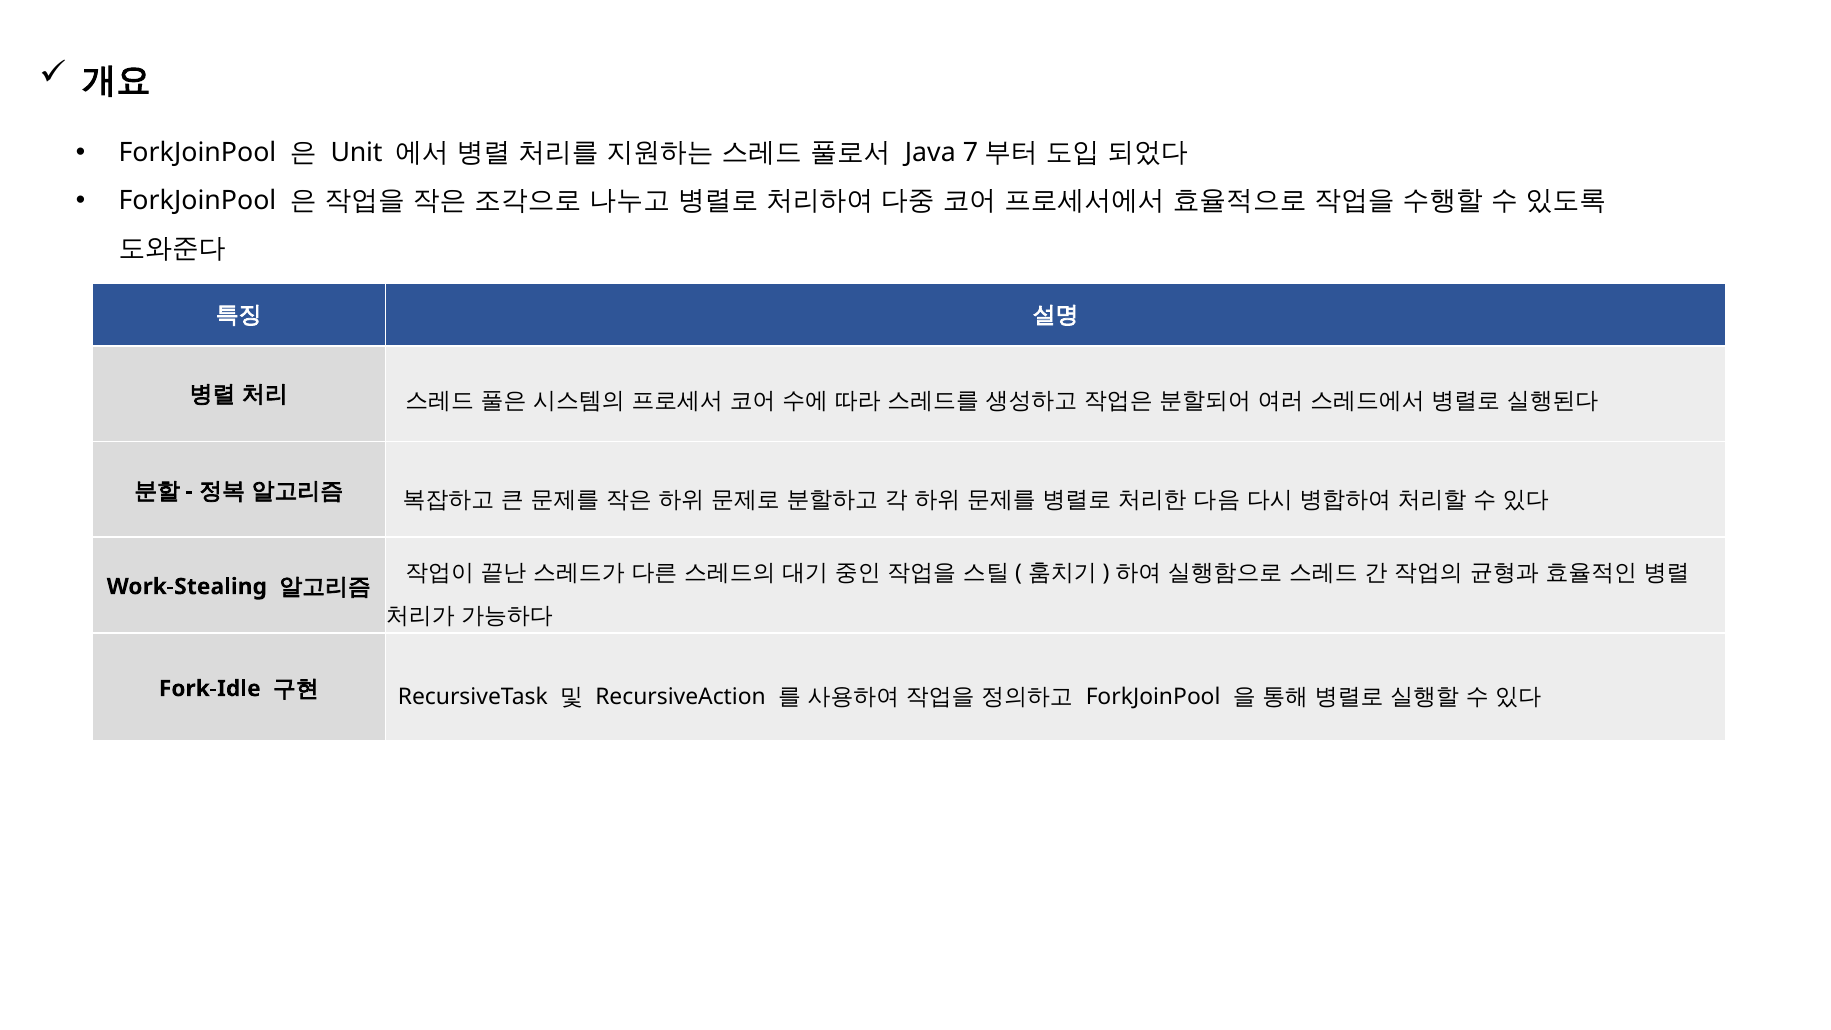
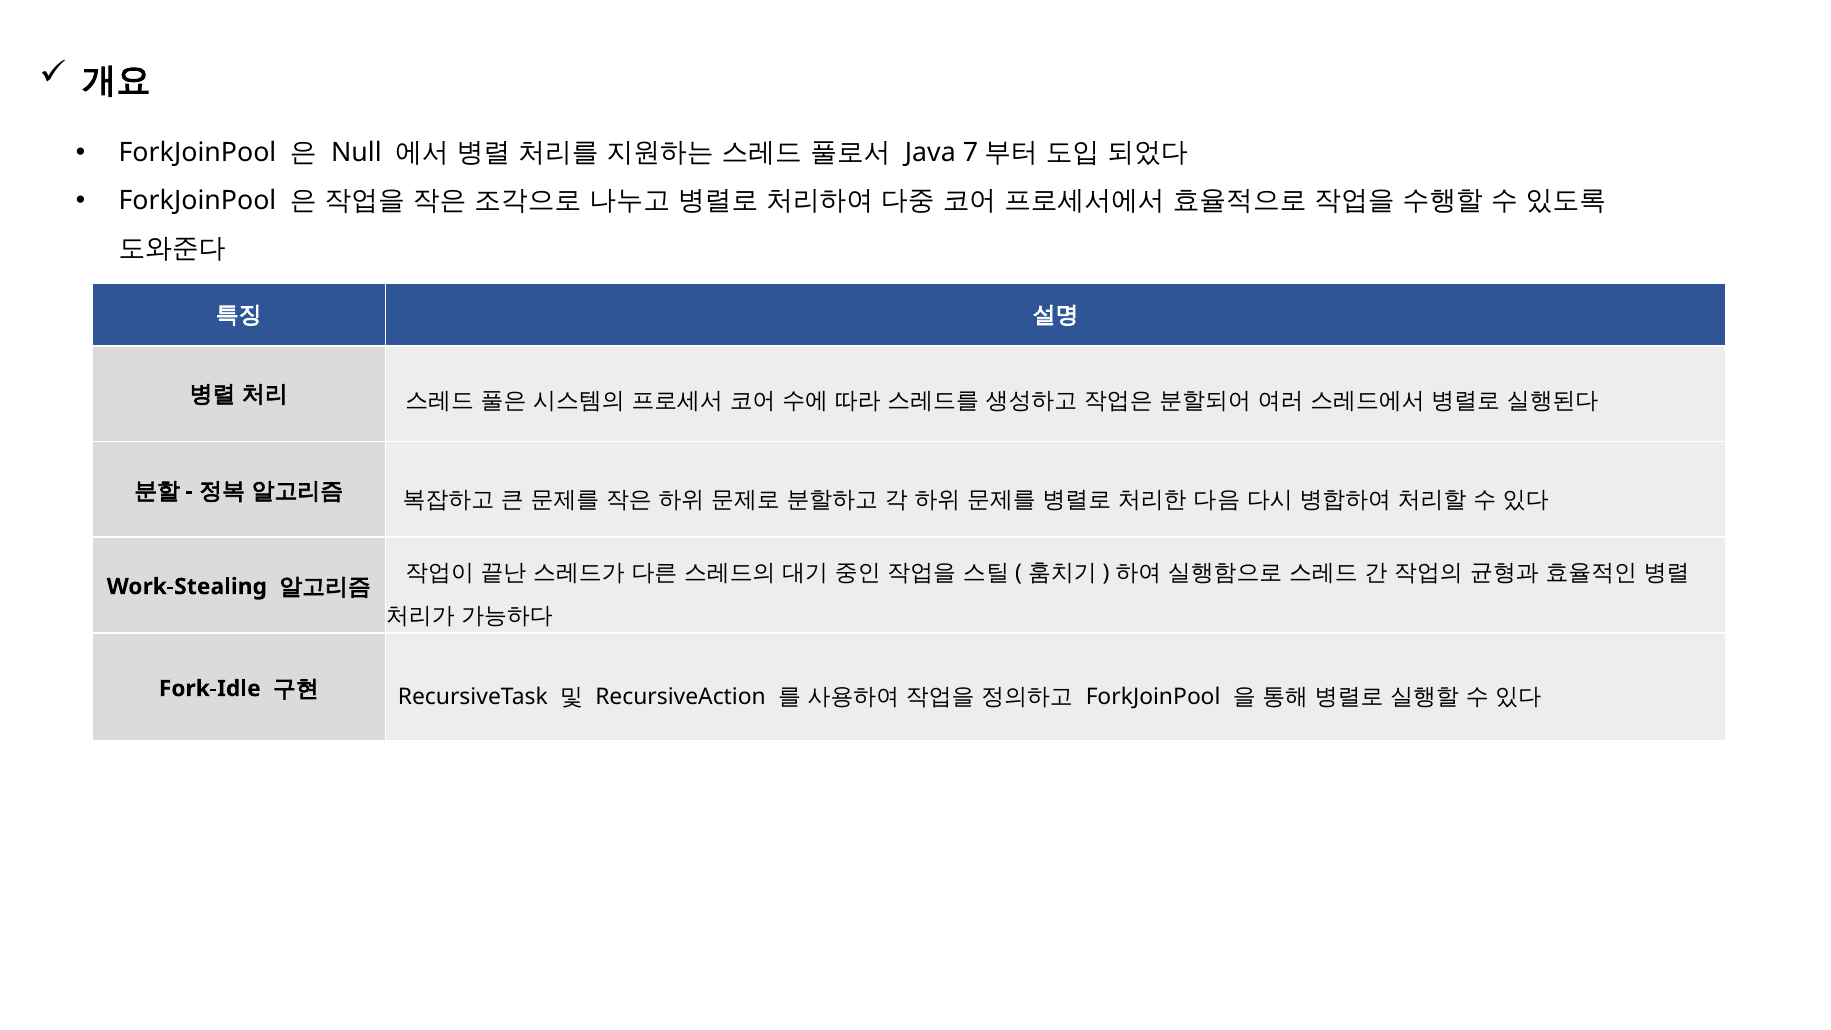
Unit: Unit -> Null
